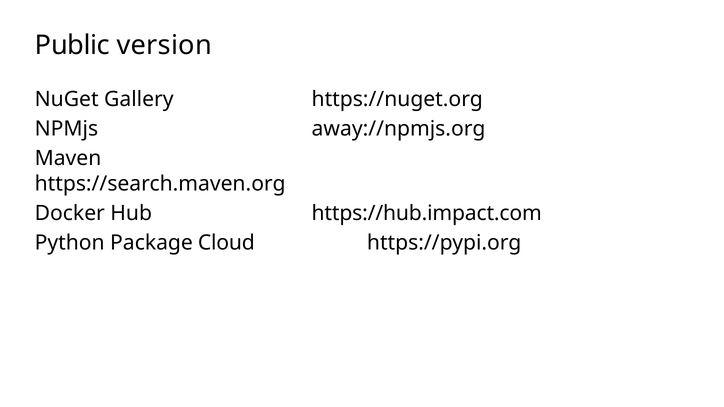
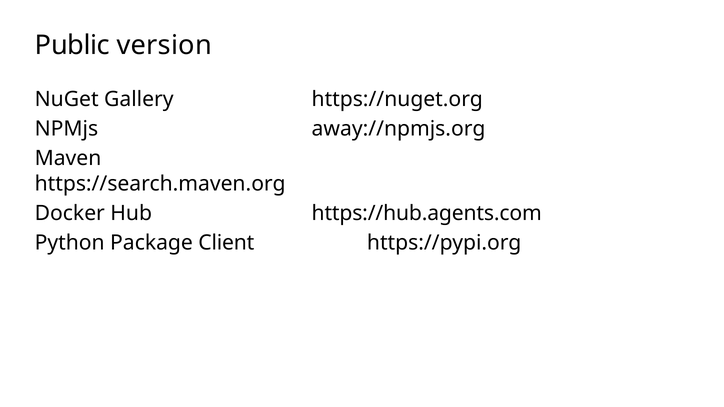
https://hub.impact.com: https://hub.impact.com -> https://hub.agents.com
Cloud: Cloud -> Client
